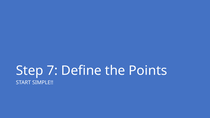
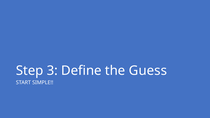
7: 7 -> 3
Points: Points -> Guess
